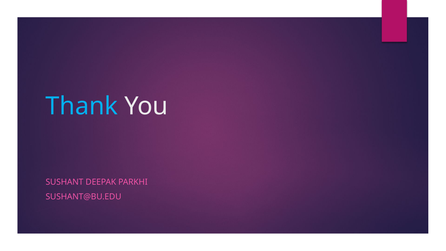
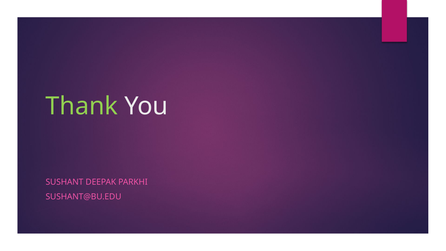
Thank colour: light blue -> light green
